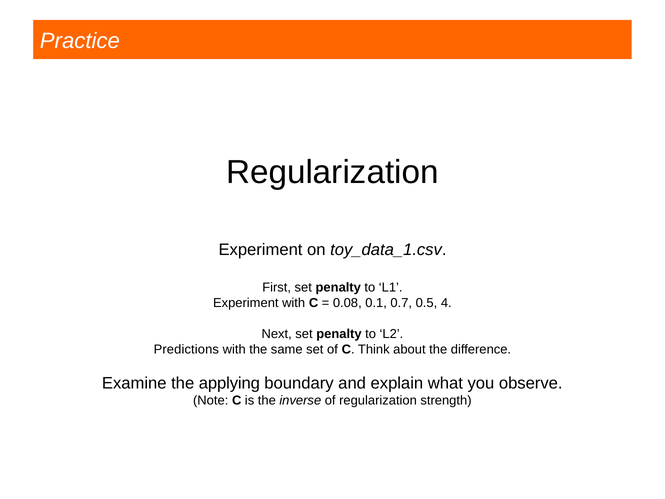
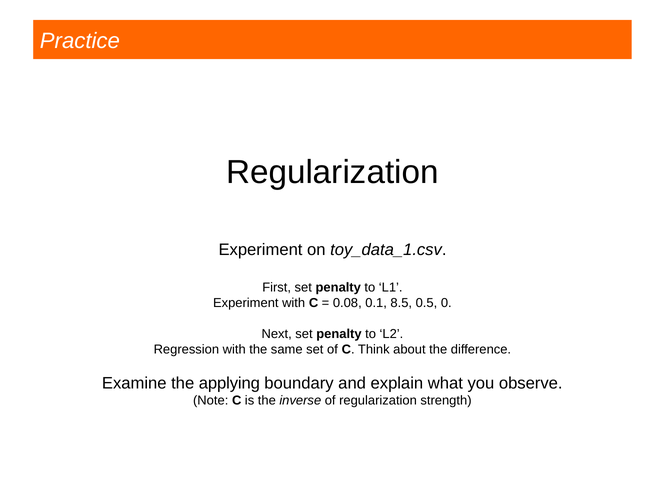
0.7: 0.7 -> 8.5
4: 4 -> 0
Predictions: Predictions -> Regression
